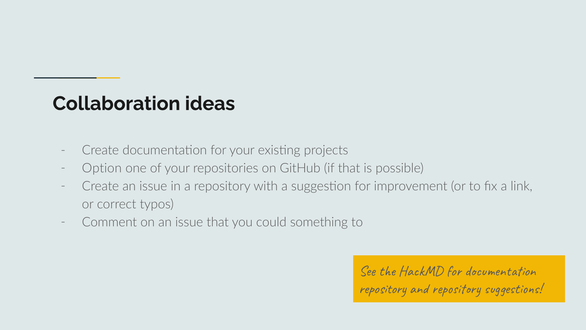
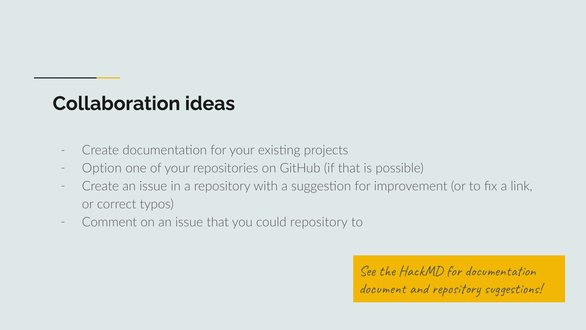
could something: something -> repository
repository at (383, 288): repository -> document
